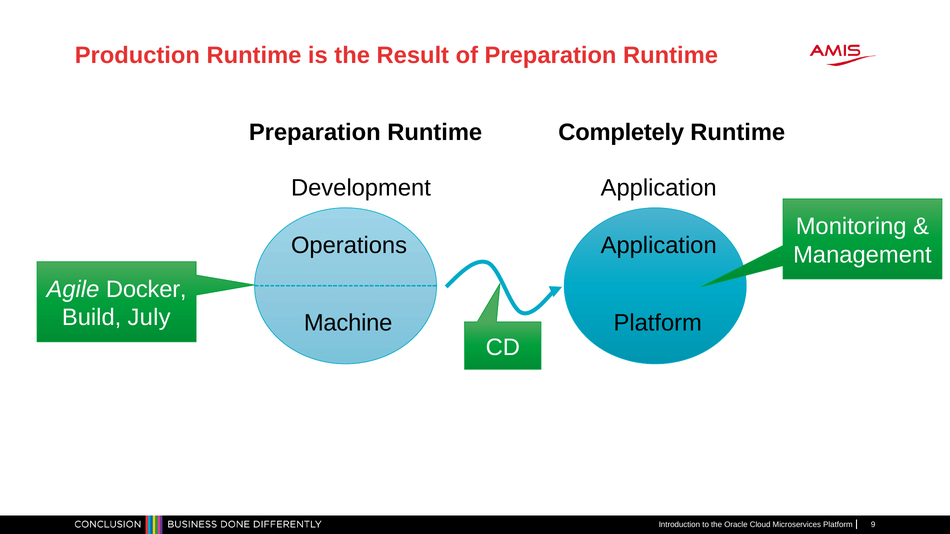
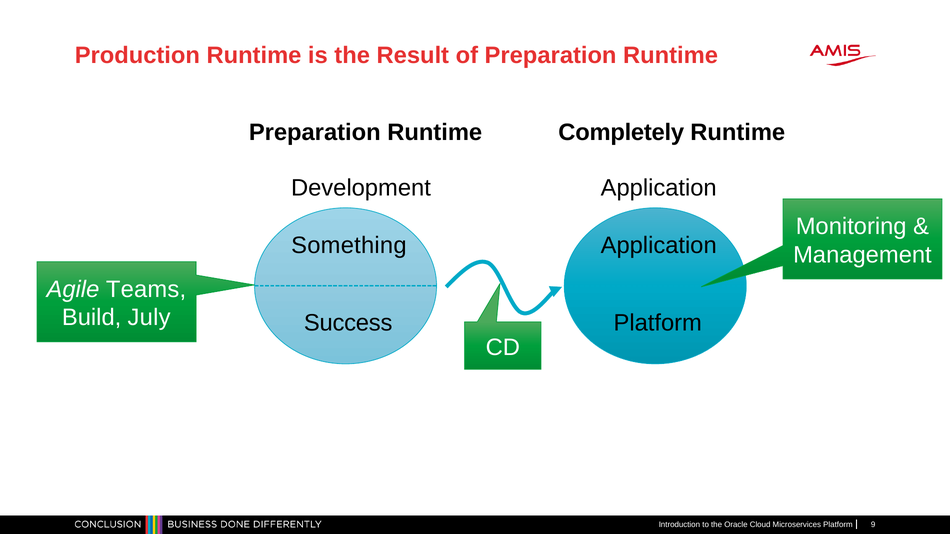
Operations: Operations -> Something
Docker: Docker -> Teams
Machine: Machine -> Success
